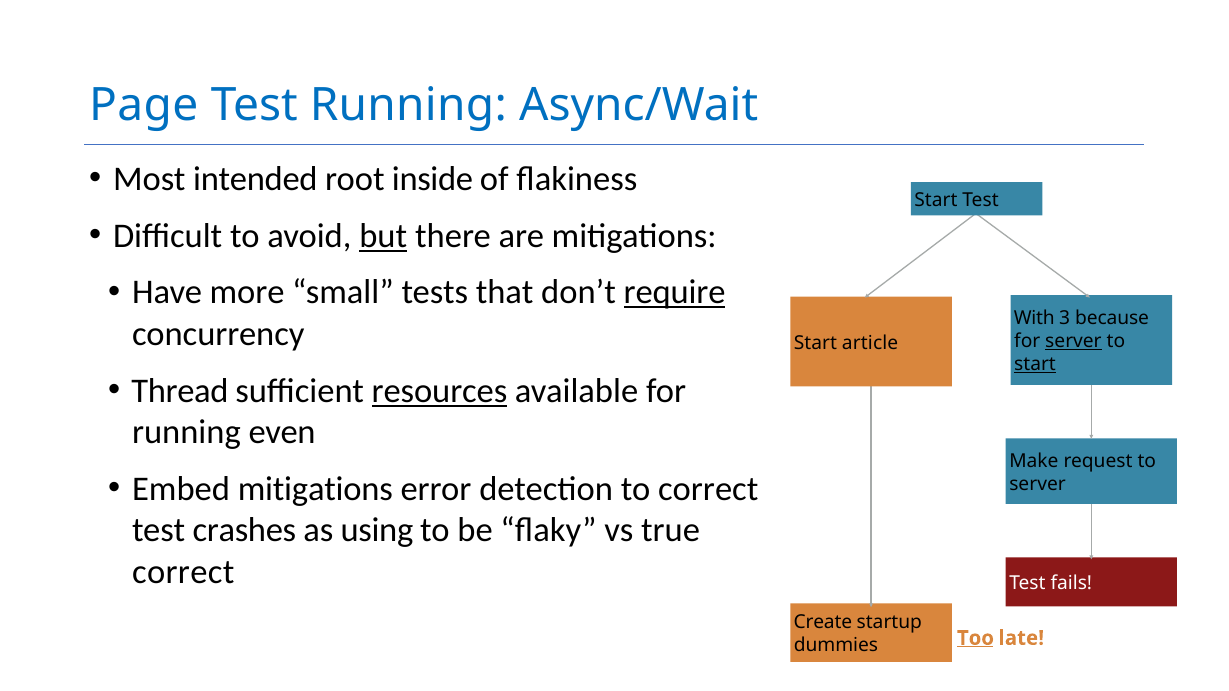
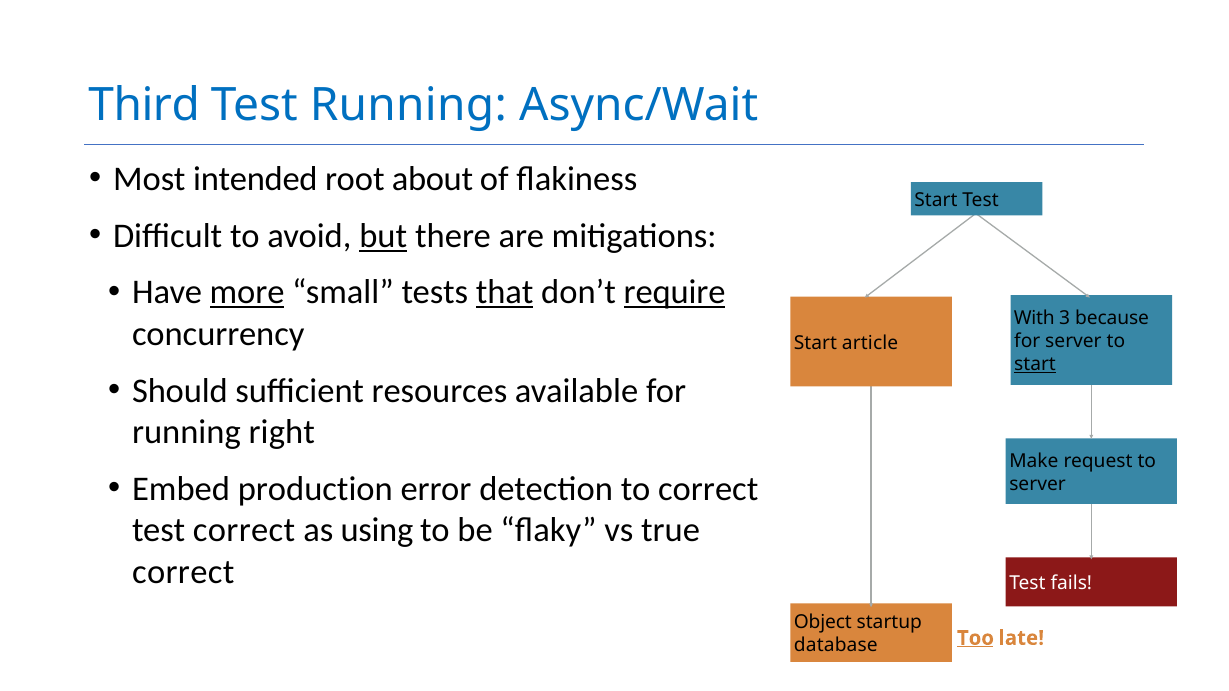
Page: Page -> Third
inside: inside -> about
more underline: none -> present
that underline: none -> present
server at (1073, 342) underline: present -> none
Thread: Thread -> Should
resources underline: present -> none
even: even -> right
Embed mitigations: mitigations -> production
test crashes: crashes -> correct
Create: Create -> Object
dummies: dummies -> database
